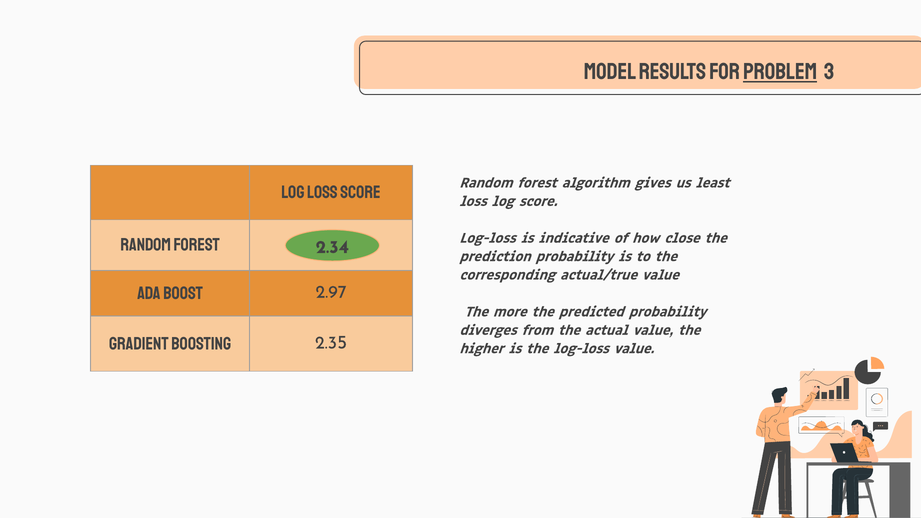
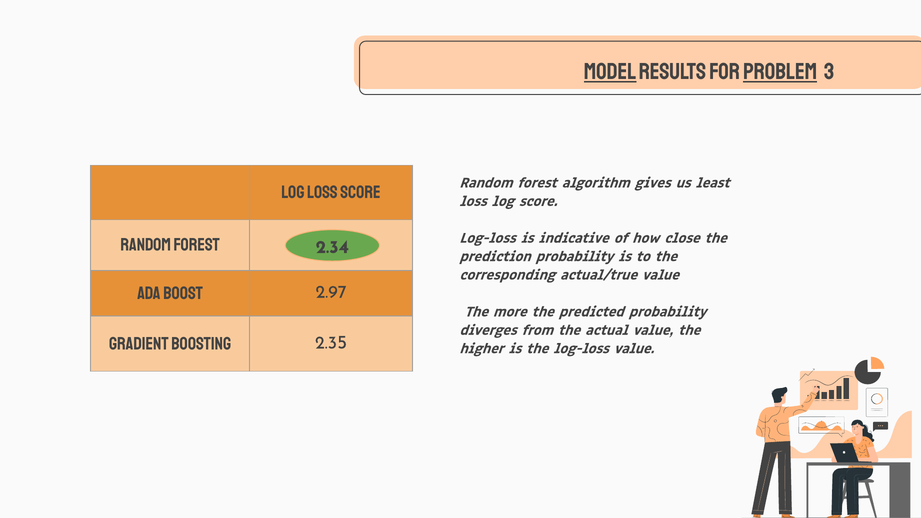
Model underline: none -> present
